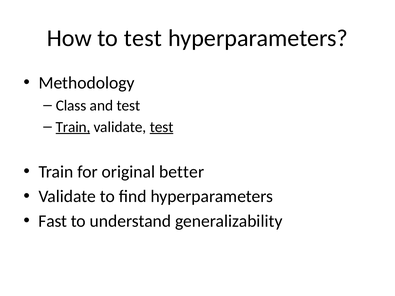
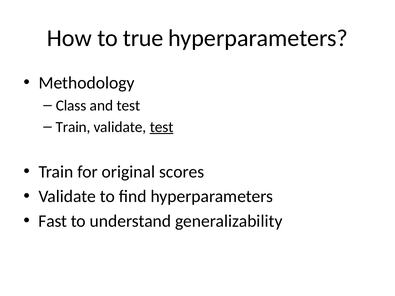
to test: test -> true
Train at (73, 127) underline: present -> none
better: better -> scores
